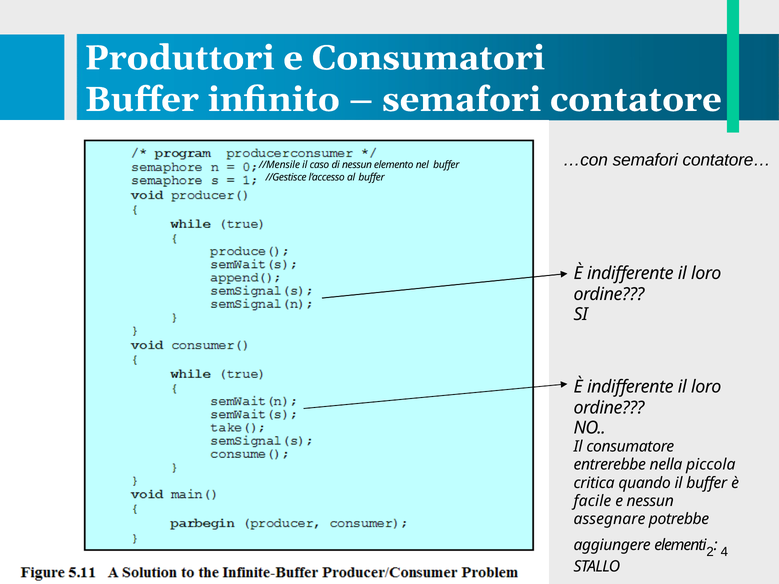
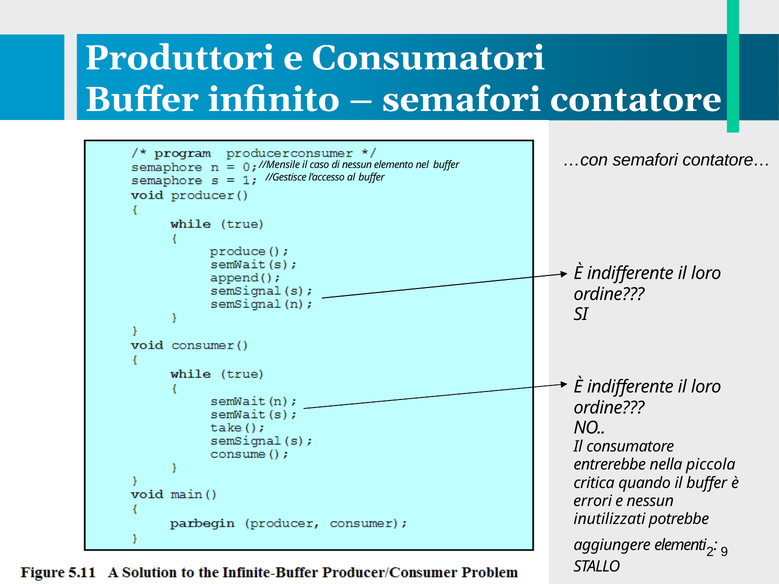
facile: facile -> errori
assegnare: assegnare -> inutilizzati
4: 4 -> 9
